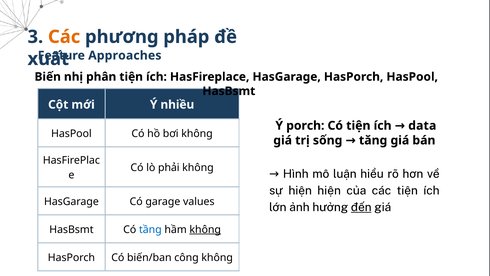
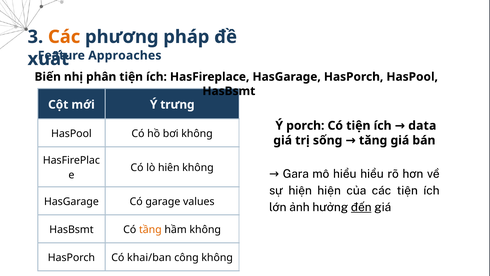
nhiều: nhiều -> trưng
phải: phải -> hiên
Hình: Hình -> Gara
mô luận: luận -> hiểu
tầng colour: blue -> orange
không at (205, 229) underline: present -> none
biến/ban: biến/ban -> khai/ban
